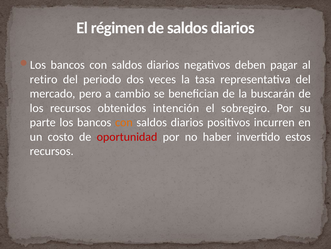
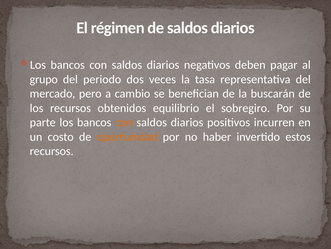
retiro: retiro -> grupo
intención: intención -> equilibrio
oportunidad colour: red -> orange
